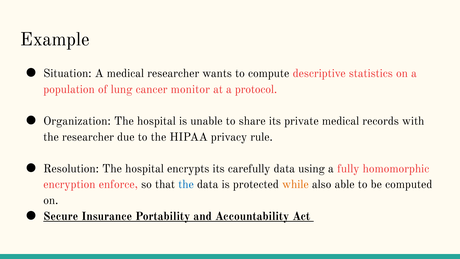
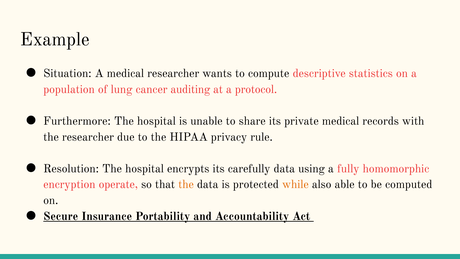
monitor: monitor -> auditing
Organization: Organization -> Furthermore
enforce: enforce -> operate
the at (186, 184) colour: blue -> orange
